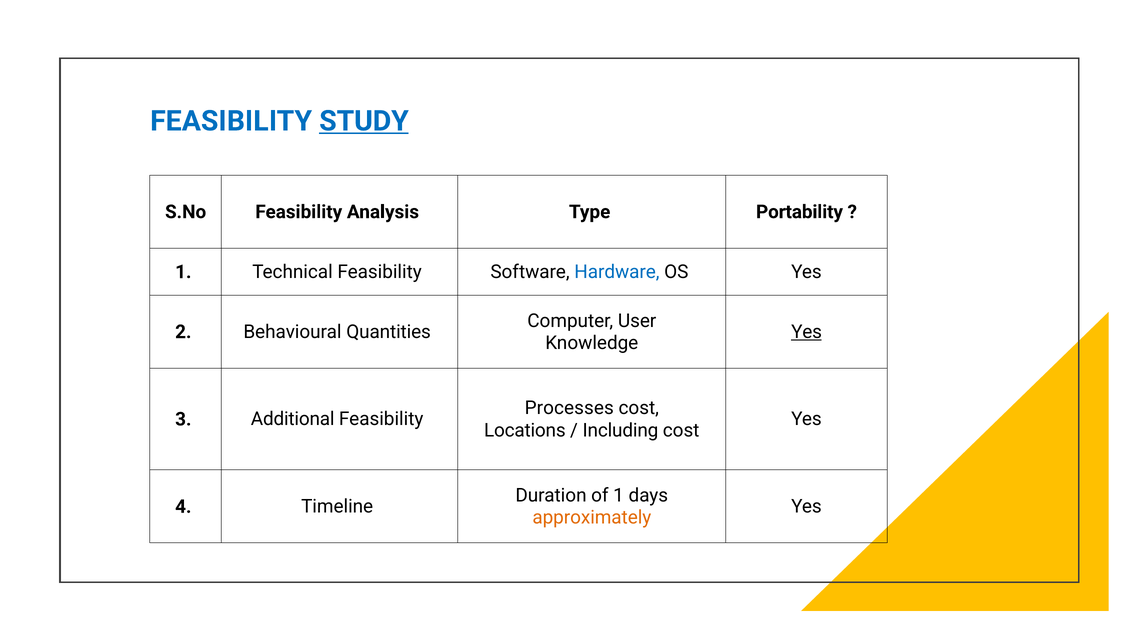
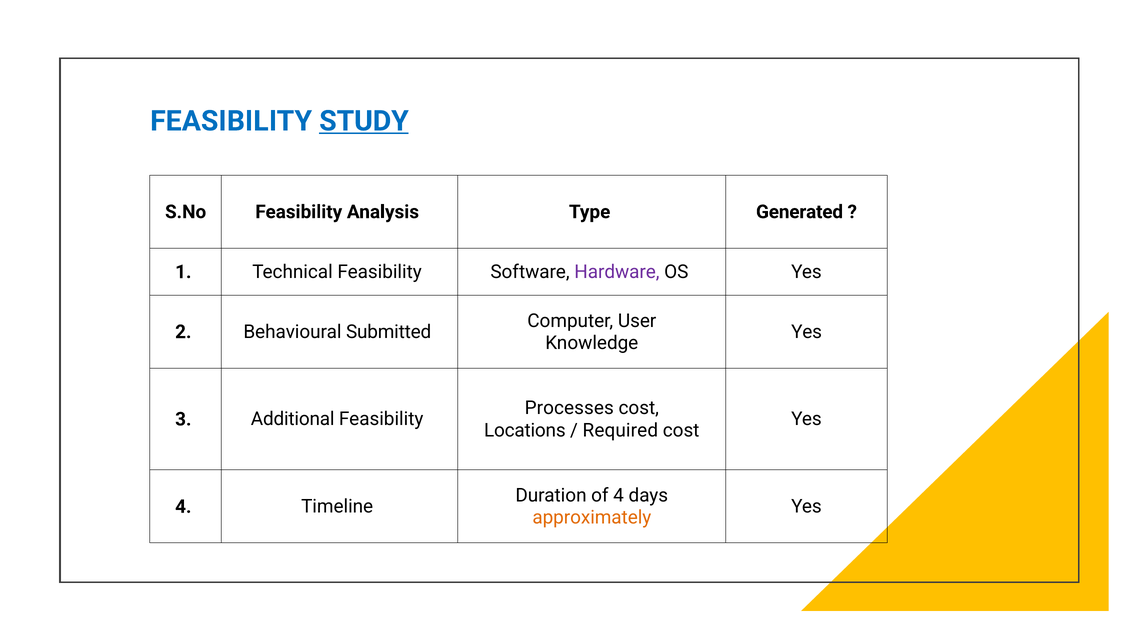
Portability: Portability -> Generated
Hardware colour: blue -> purple
Yes at (807, 332) underline: present -> none
Quantities: Quantities -> Submitted
Including: Including -> Required
of 1: 1 -> 4
